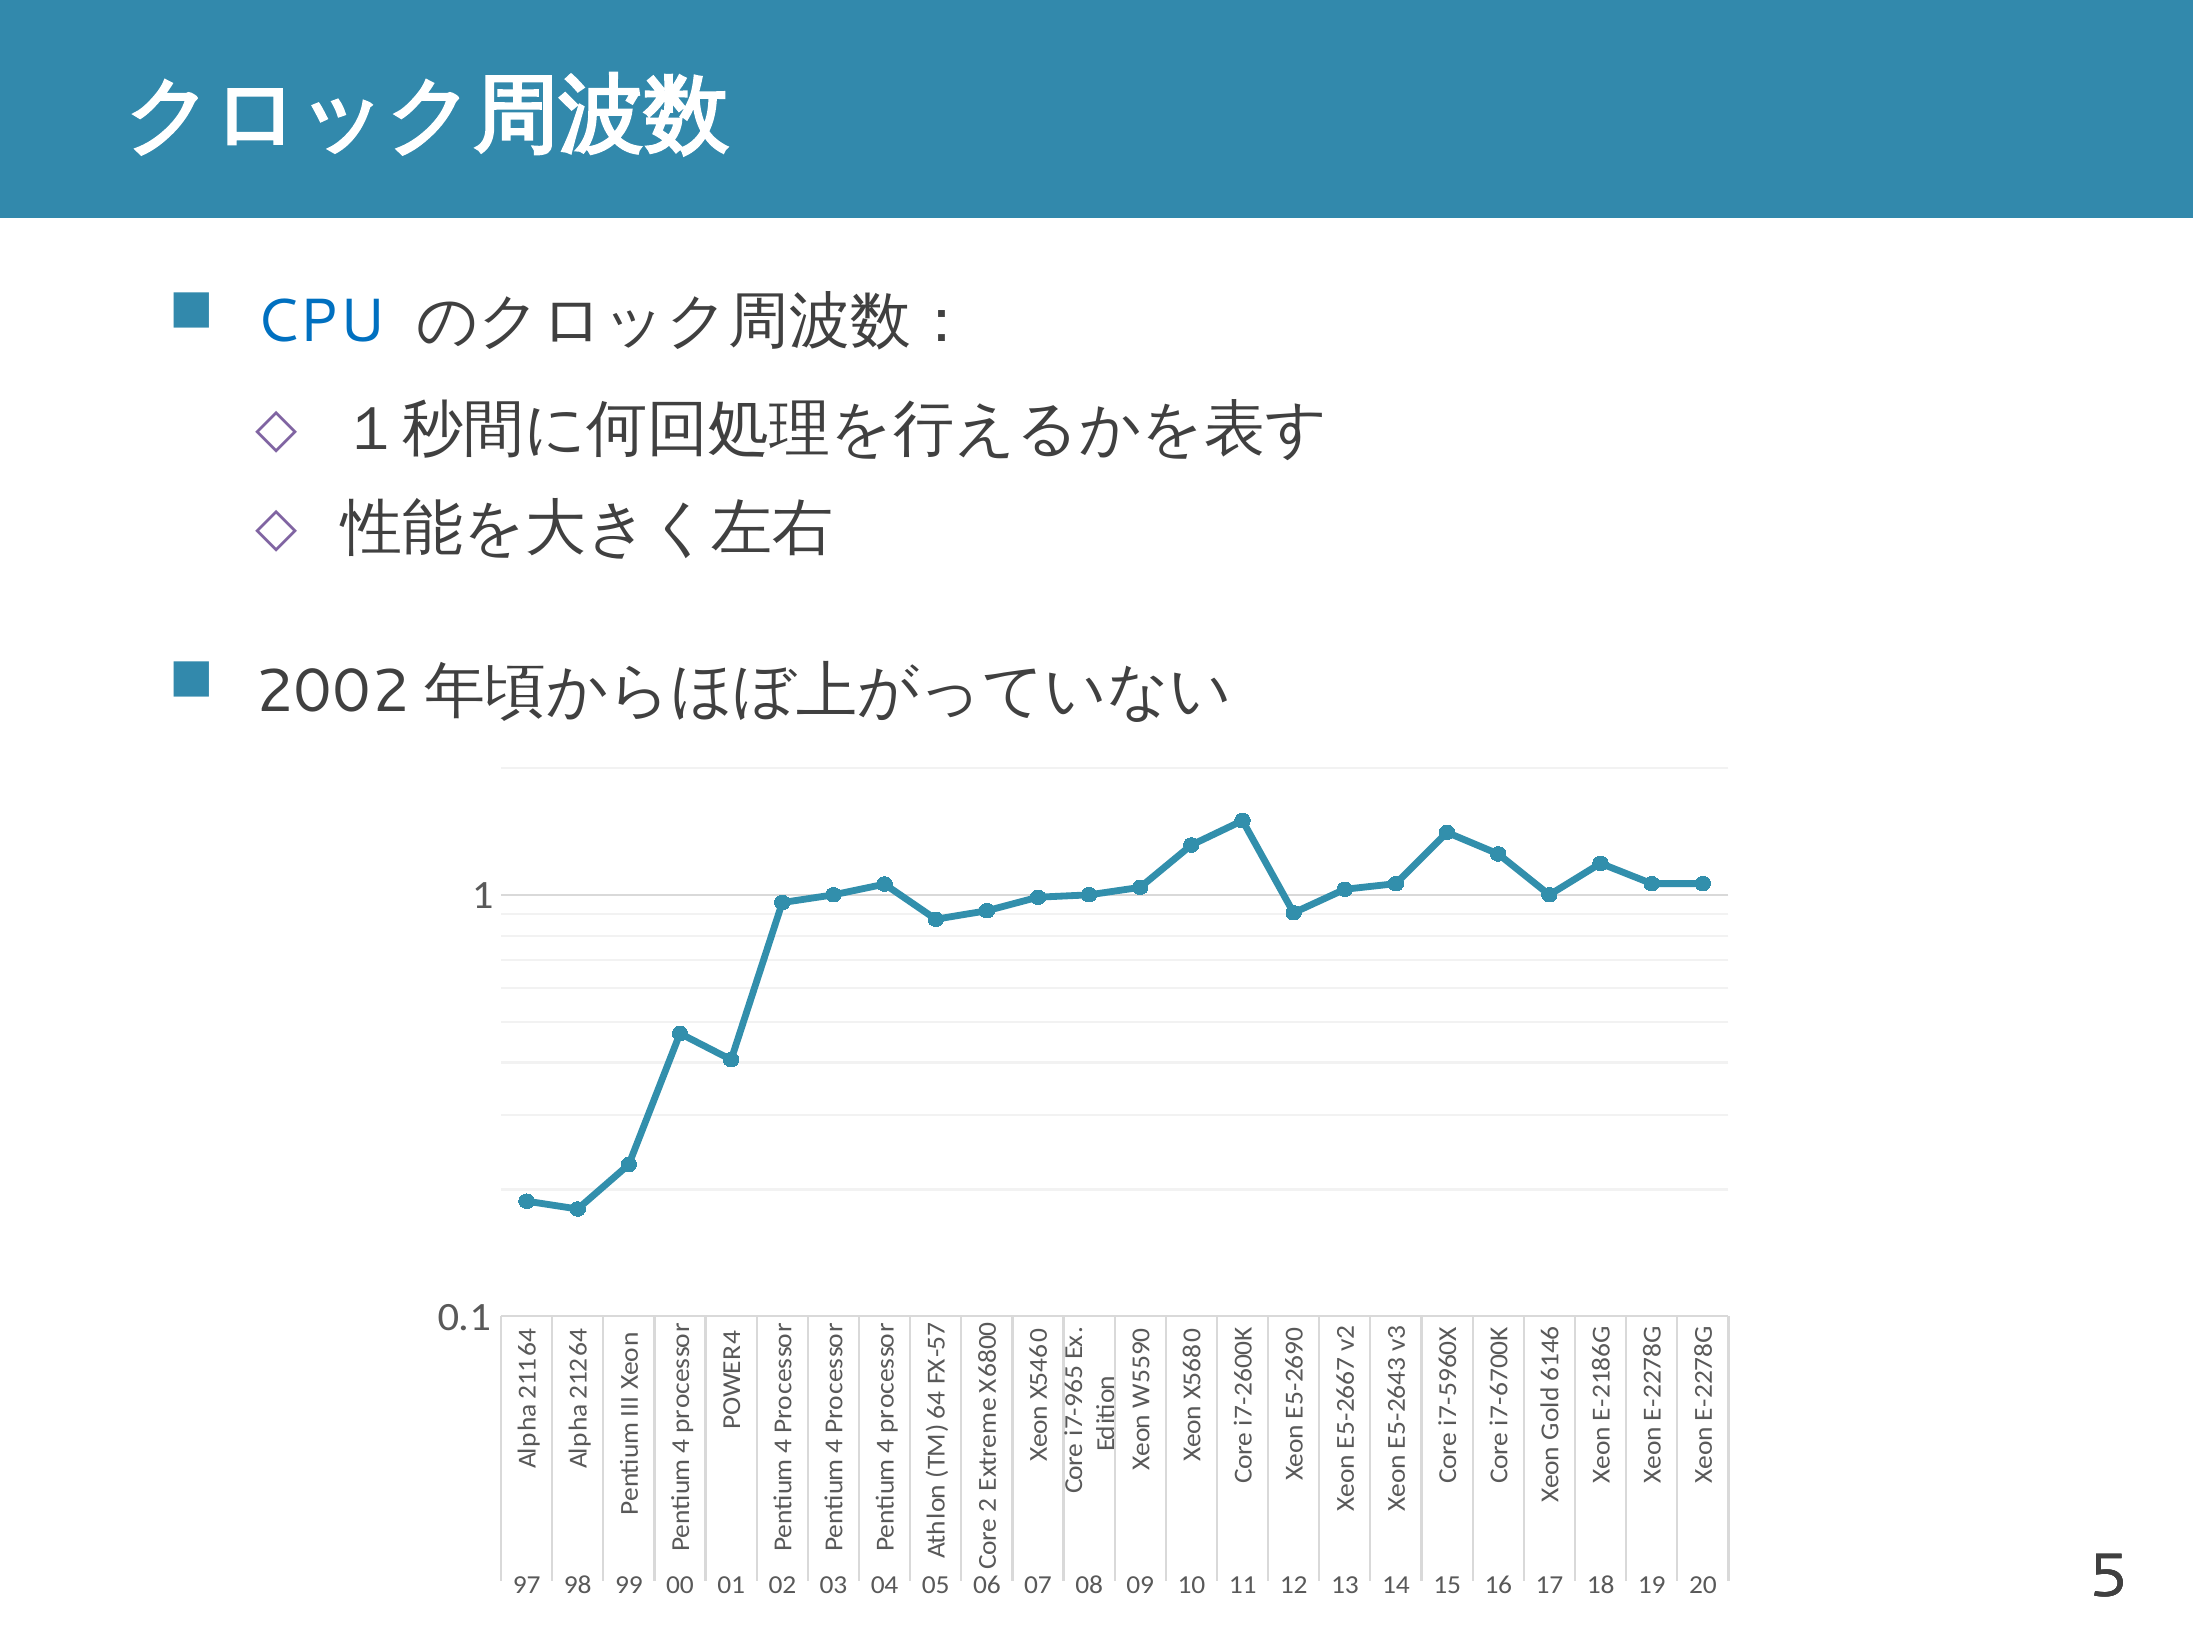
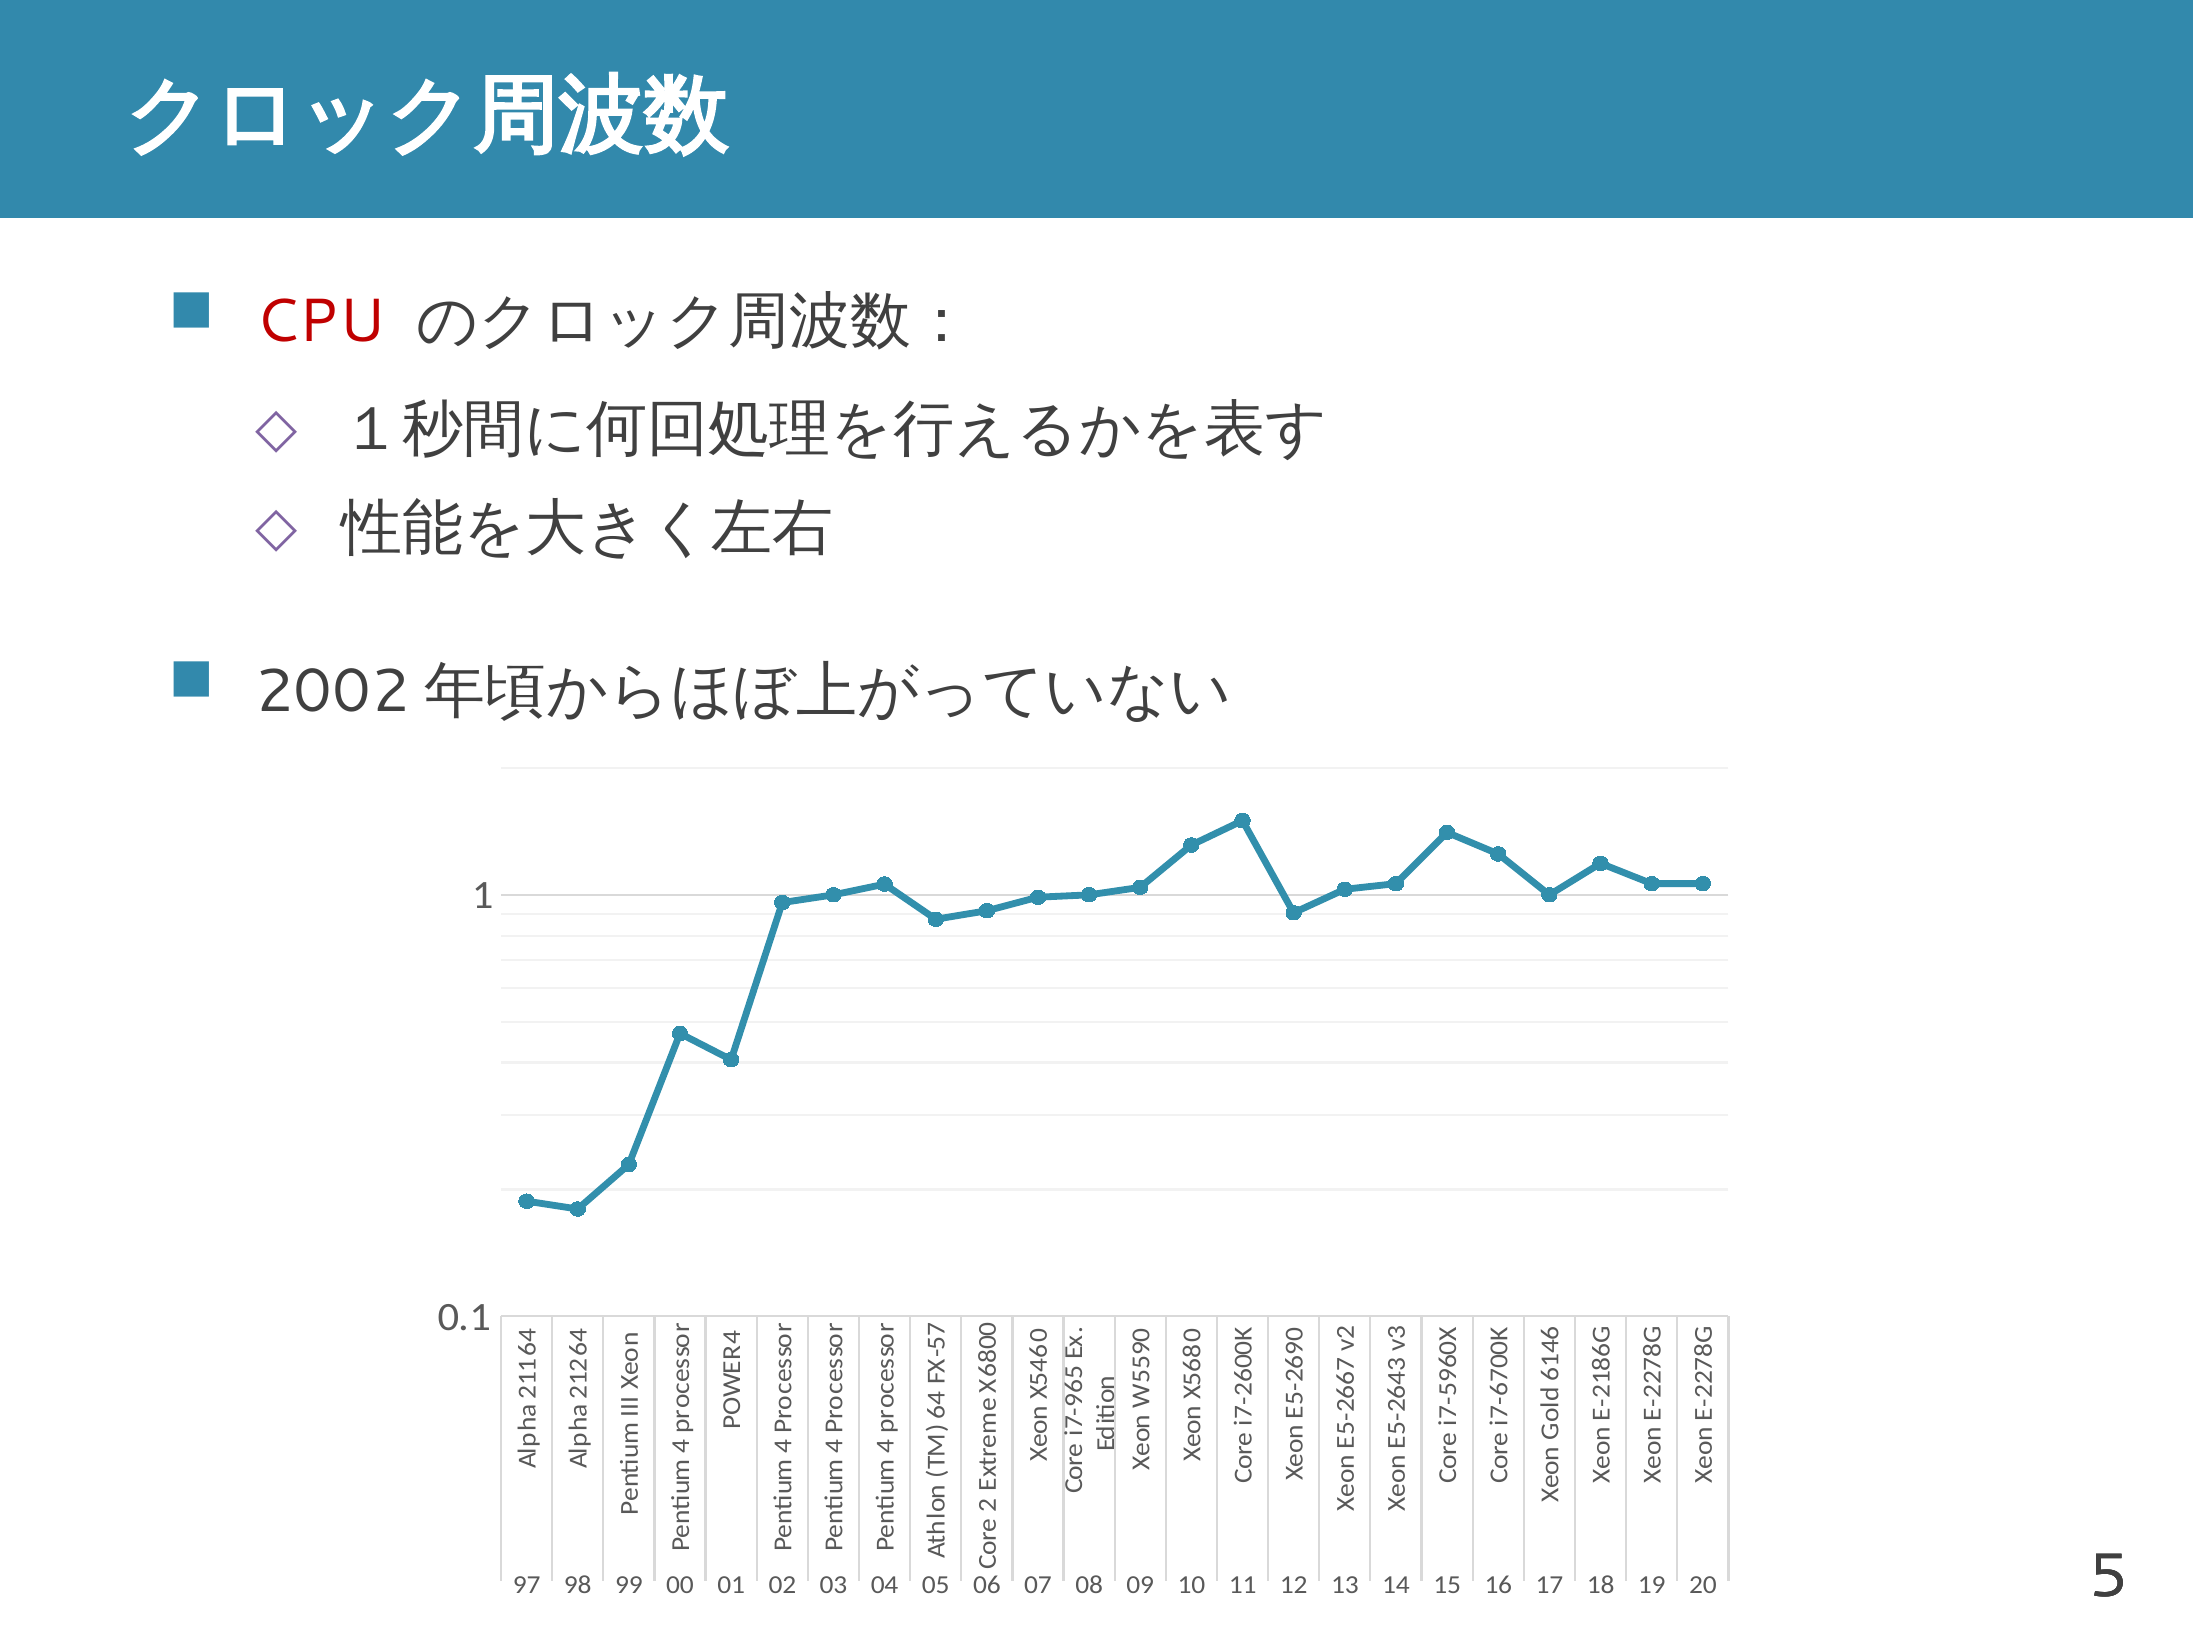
CPU colour: blue -> red
